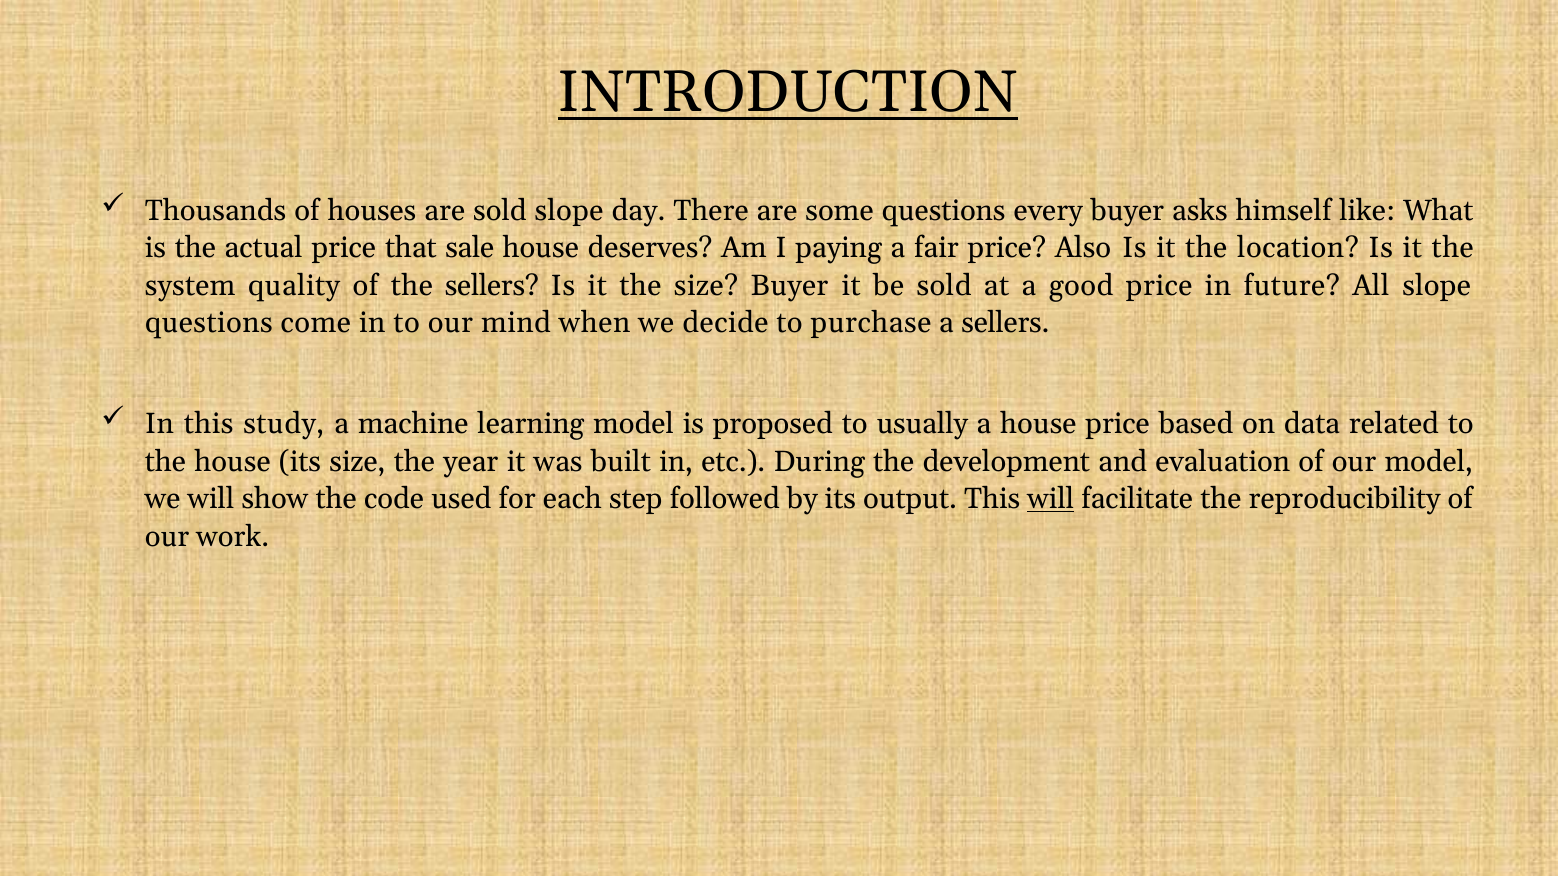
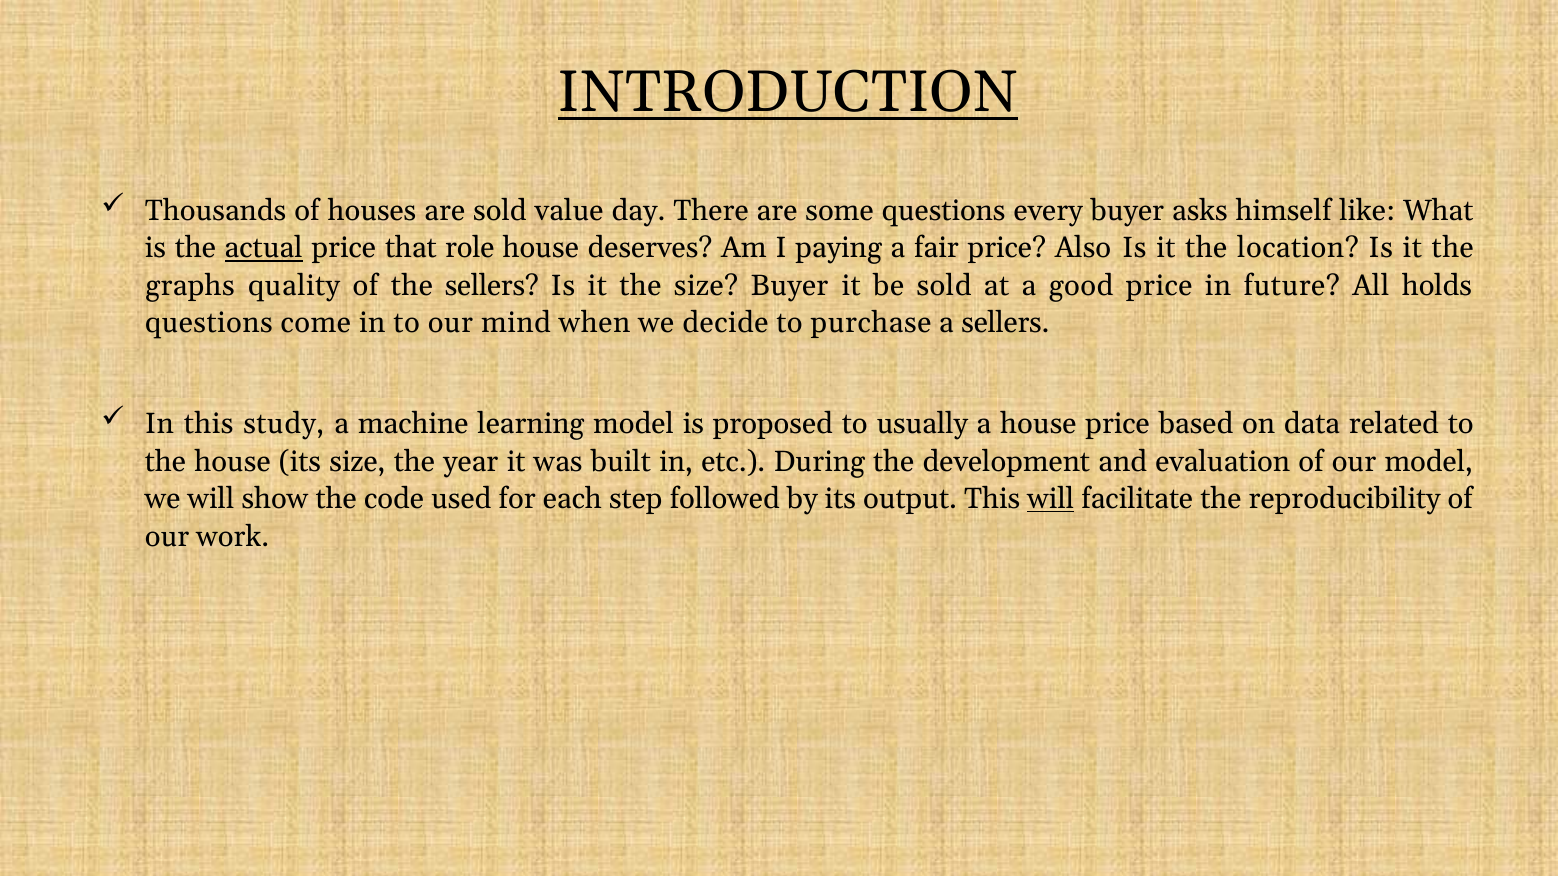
sold slope: slope -> value
actual underline: none -> present
sale: sale -> role
system: system -> graphs
All slope: slope -> holds
